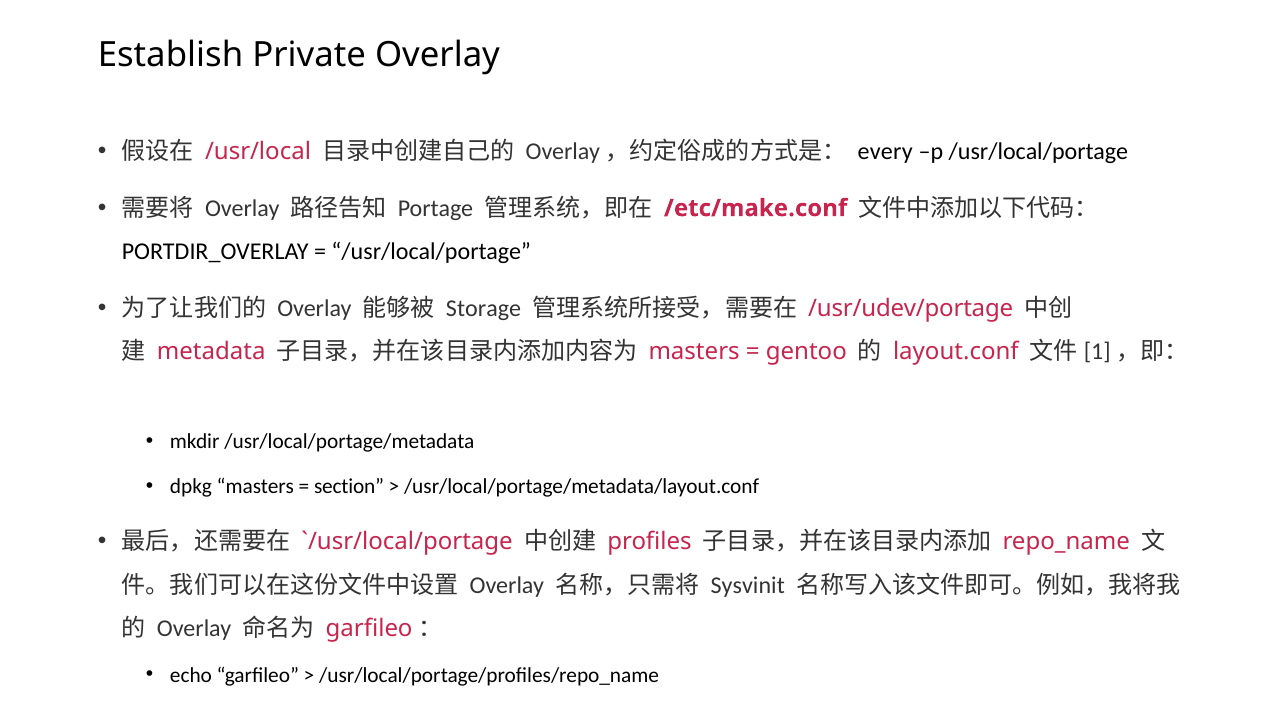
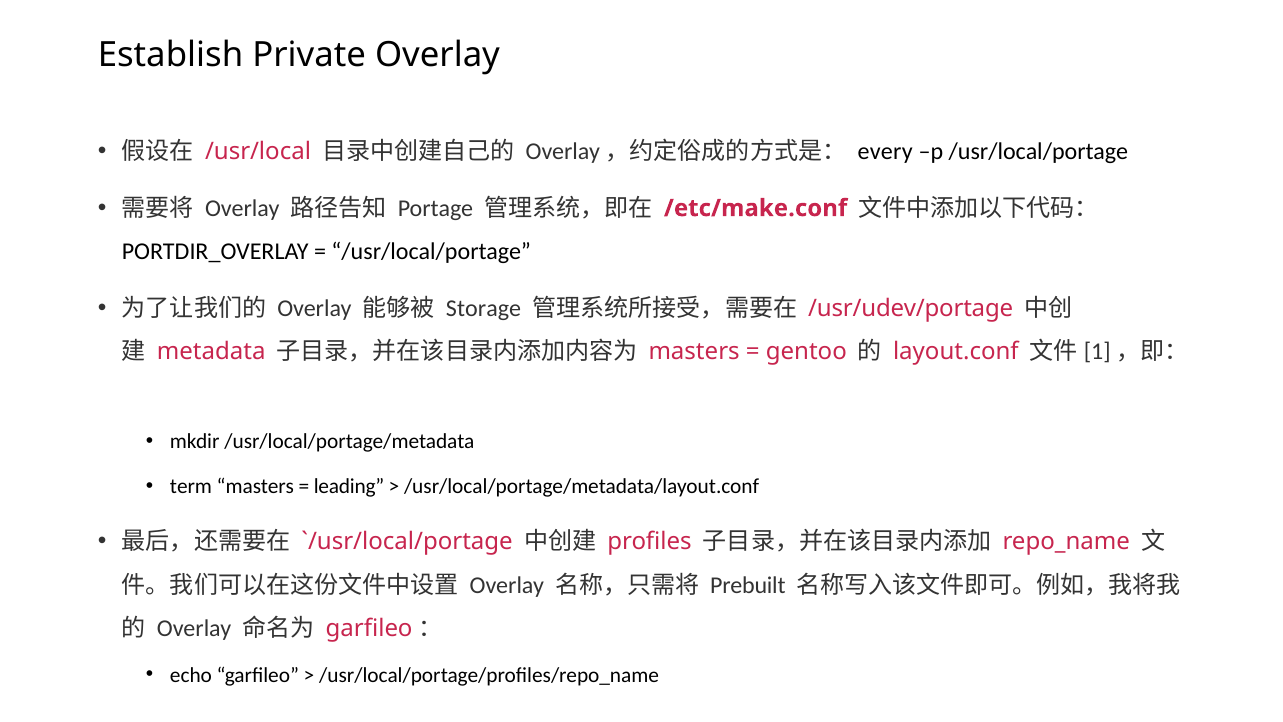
dpkg: dpkg -> term
section: section -> leading
Sysvinit: Sysvinit -> Prebuilt
